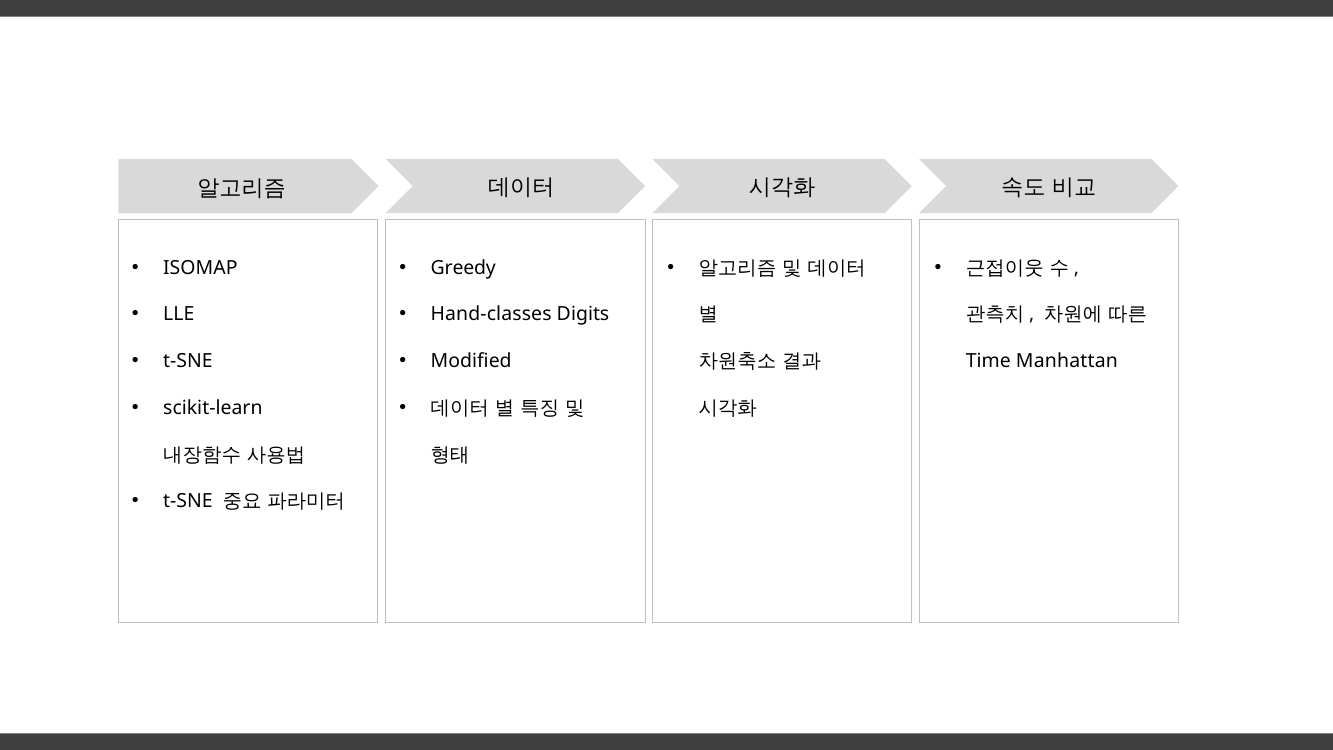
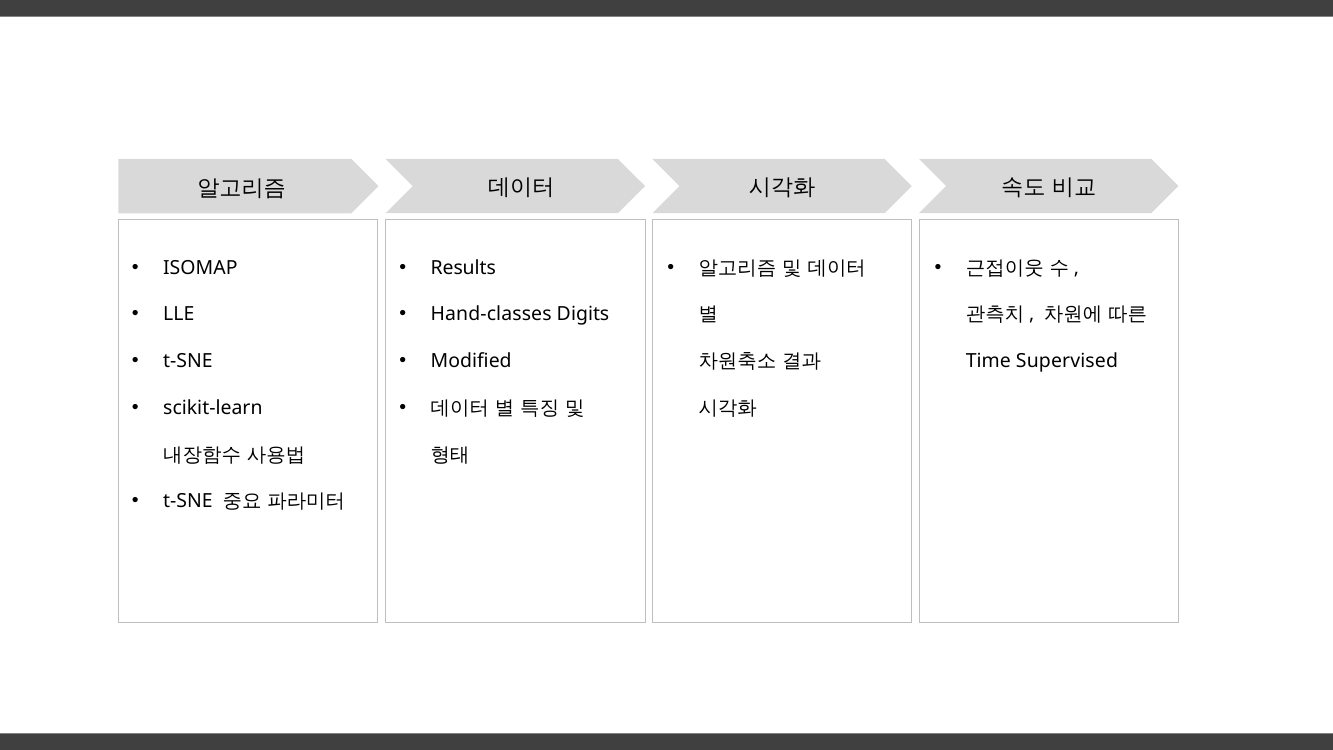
Greedy: Greedy -> Results
Manhattan: Manhattan -> Supervised
